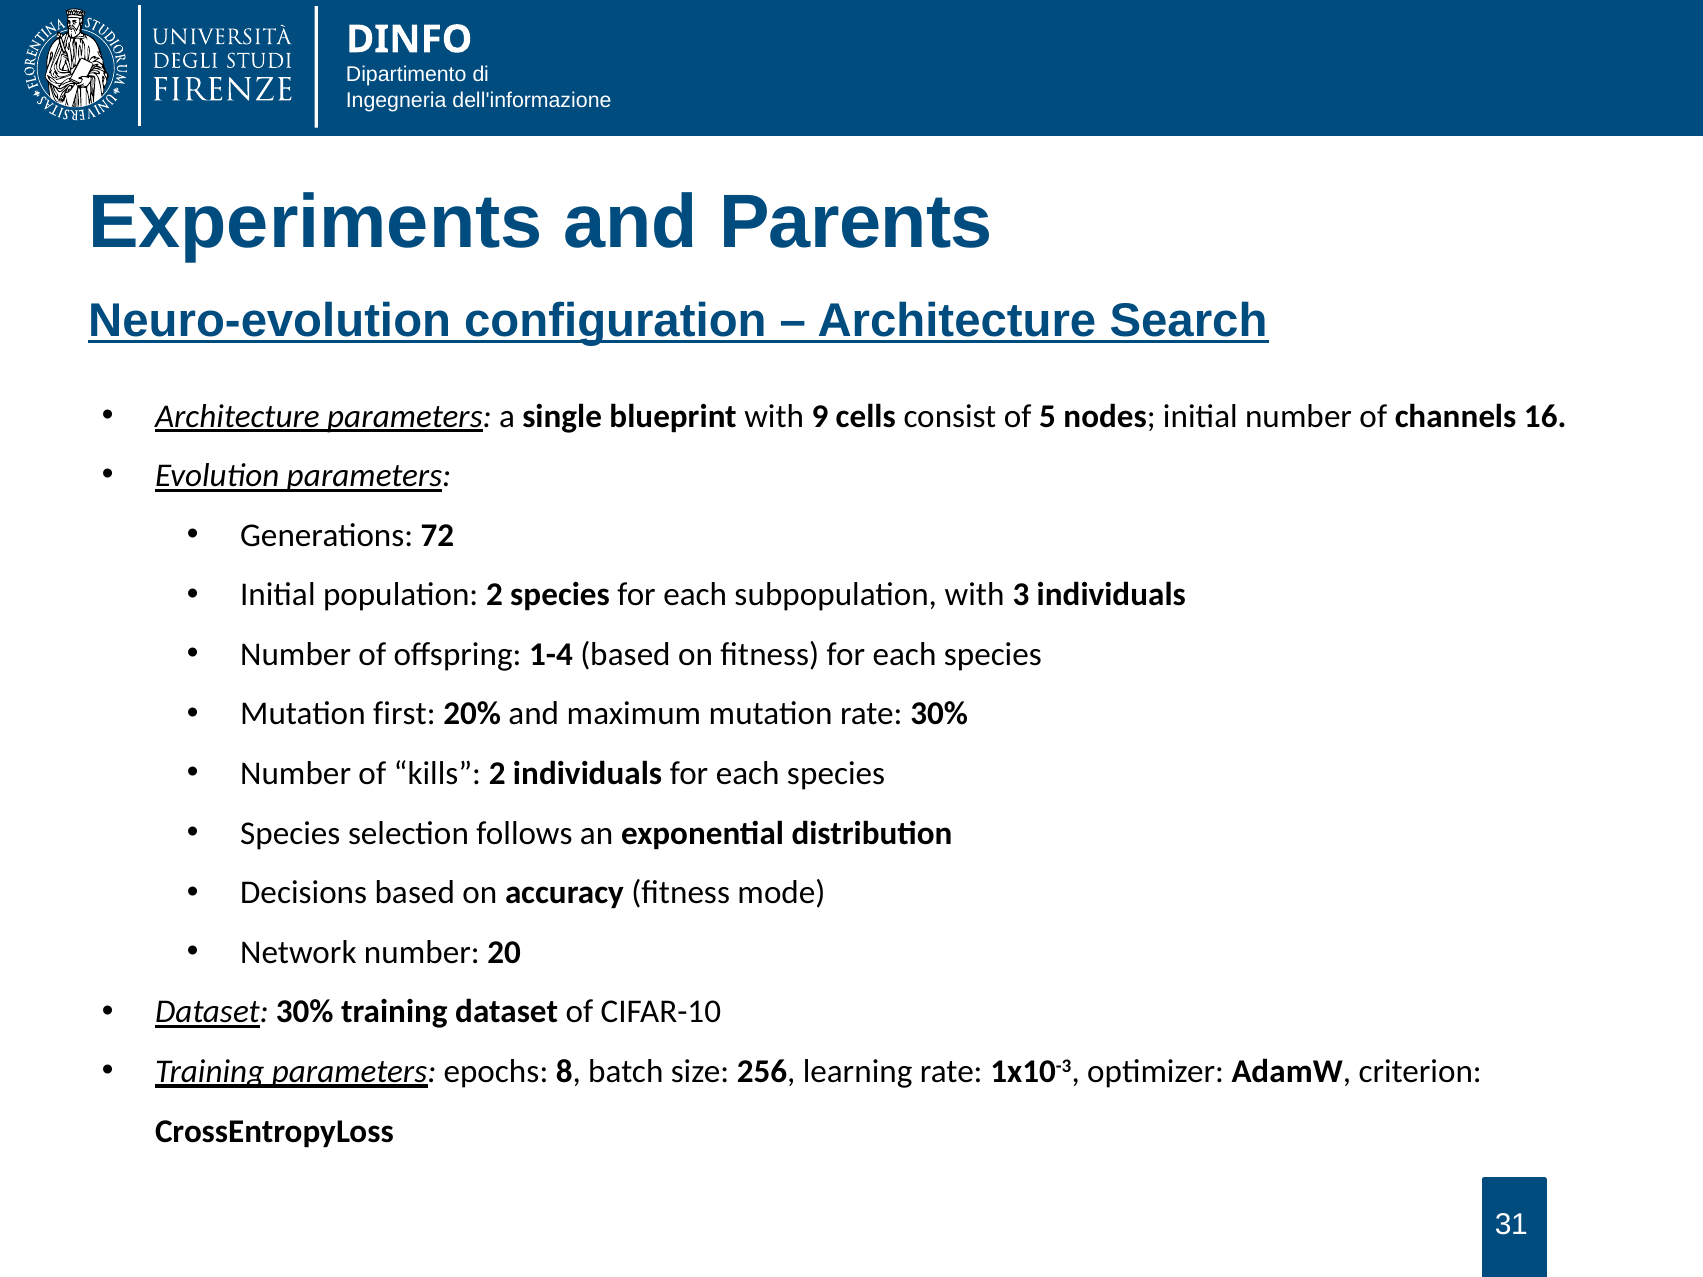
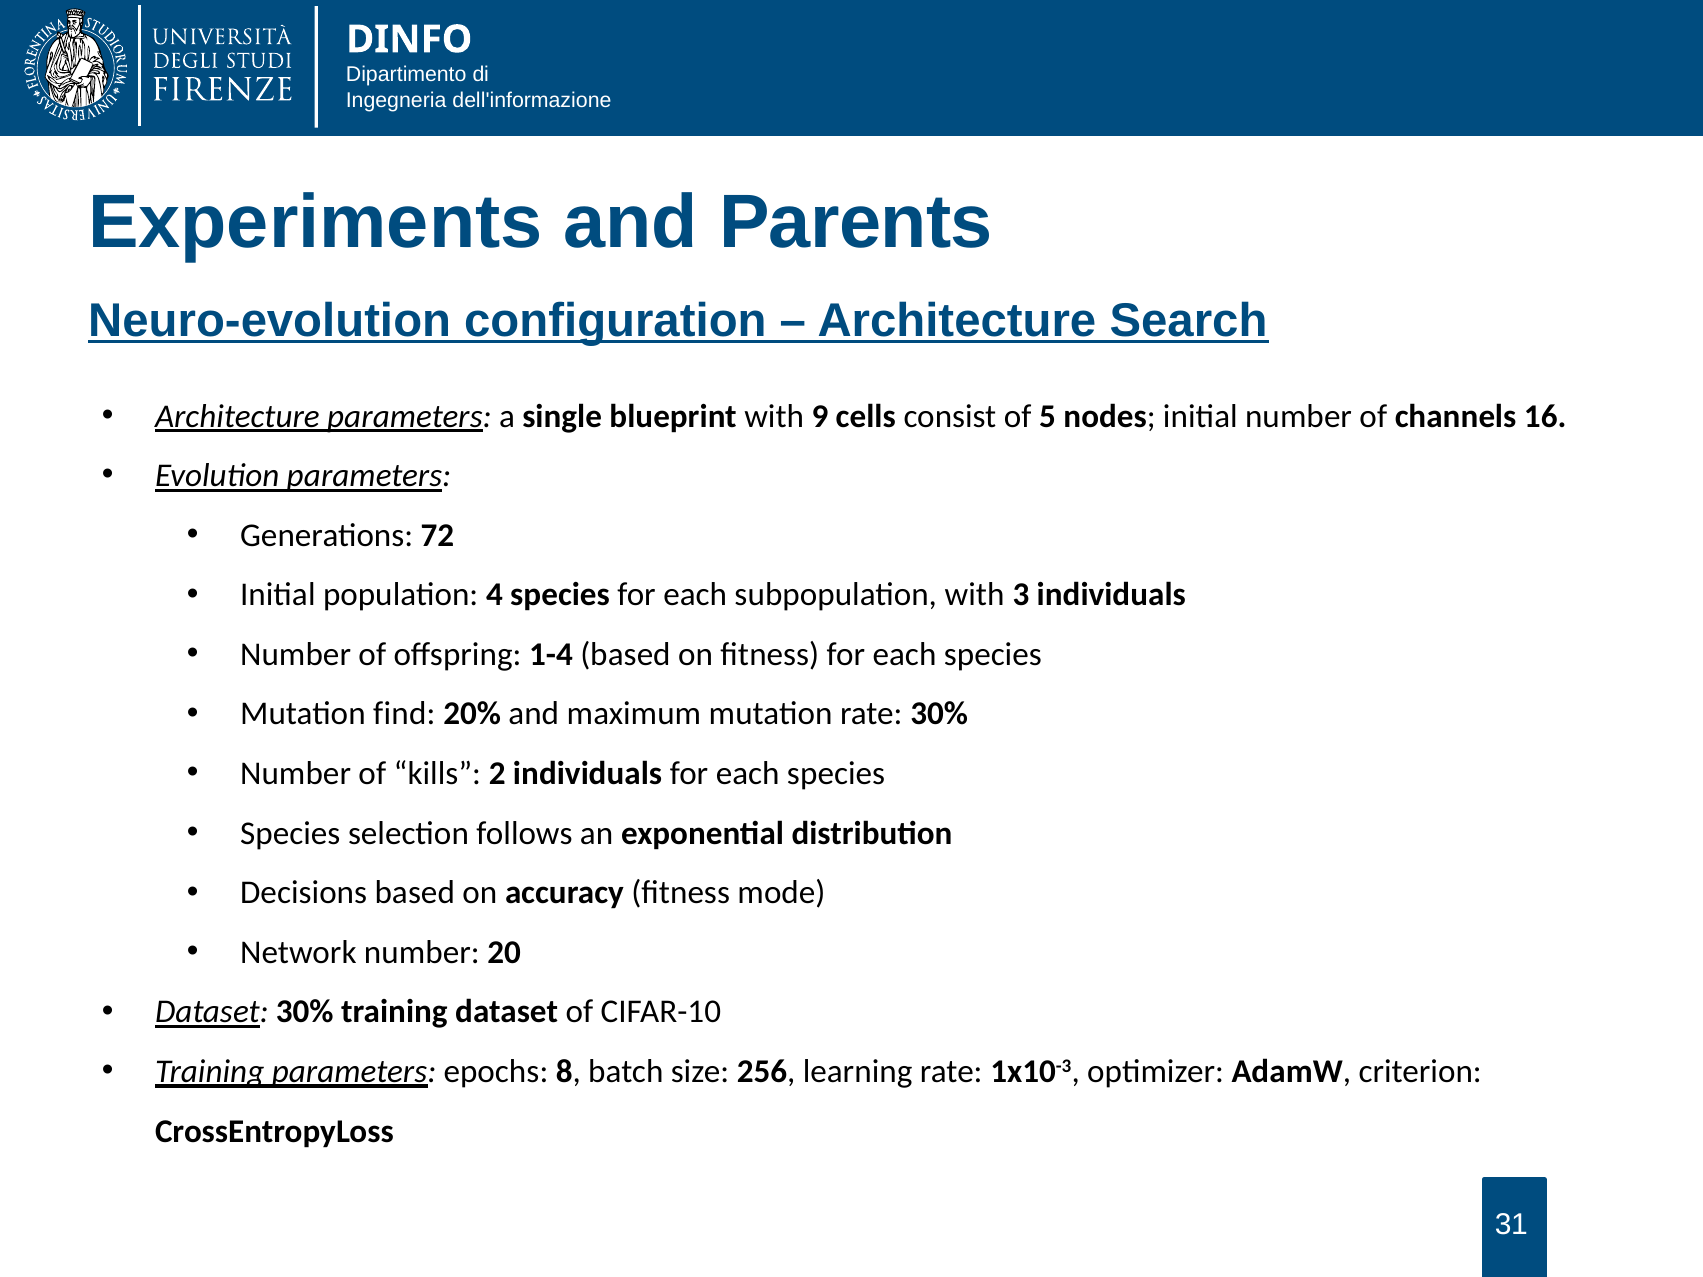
population 2: 2 -> 4
first: first -> find
